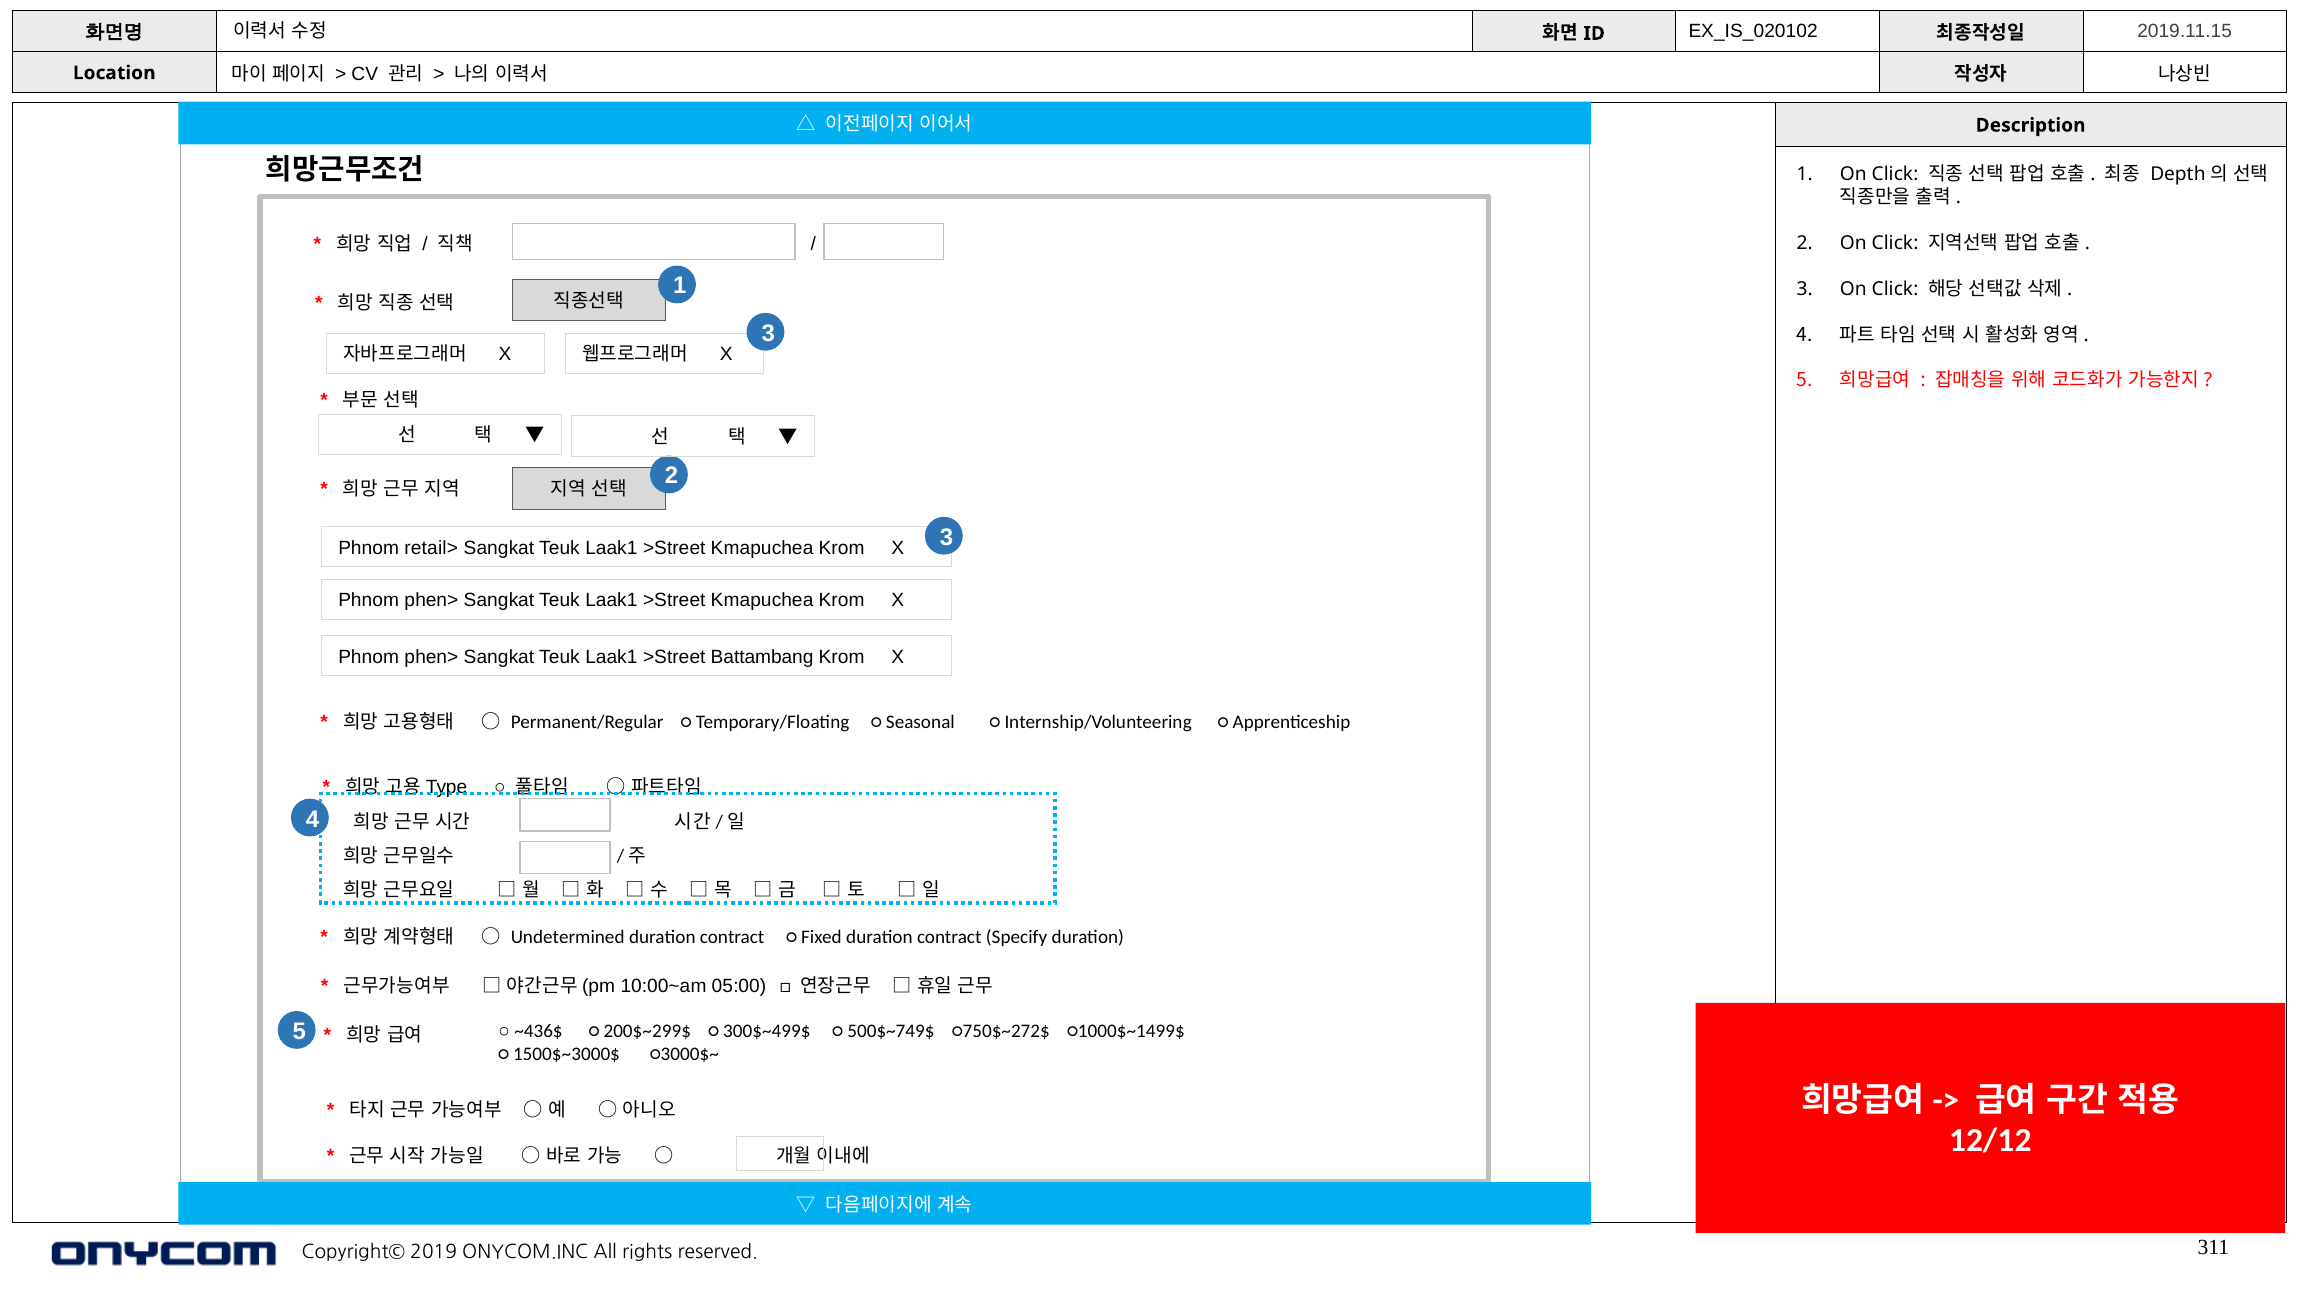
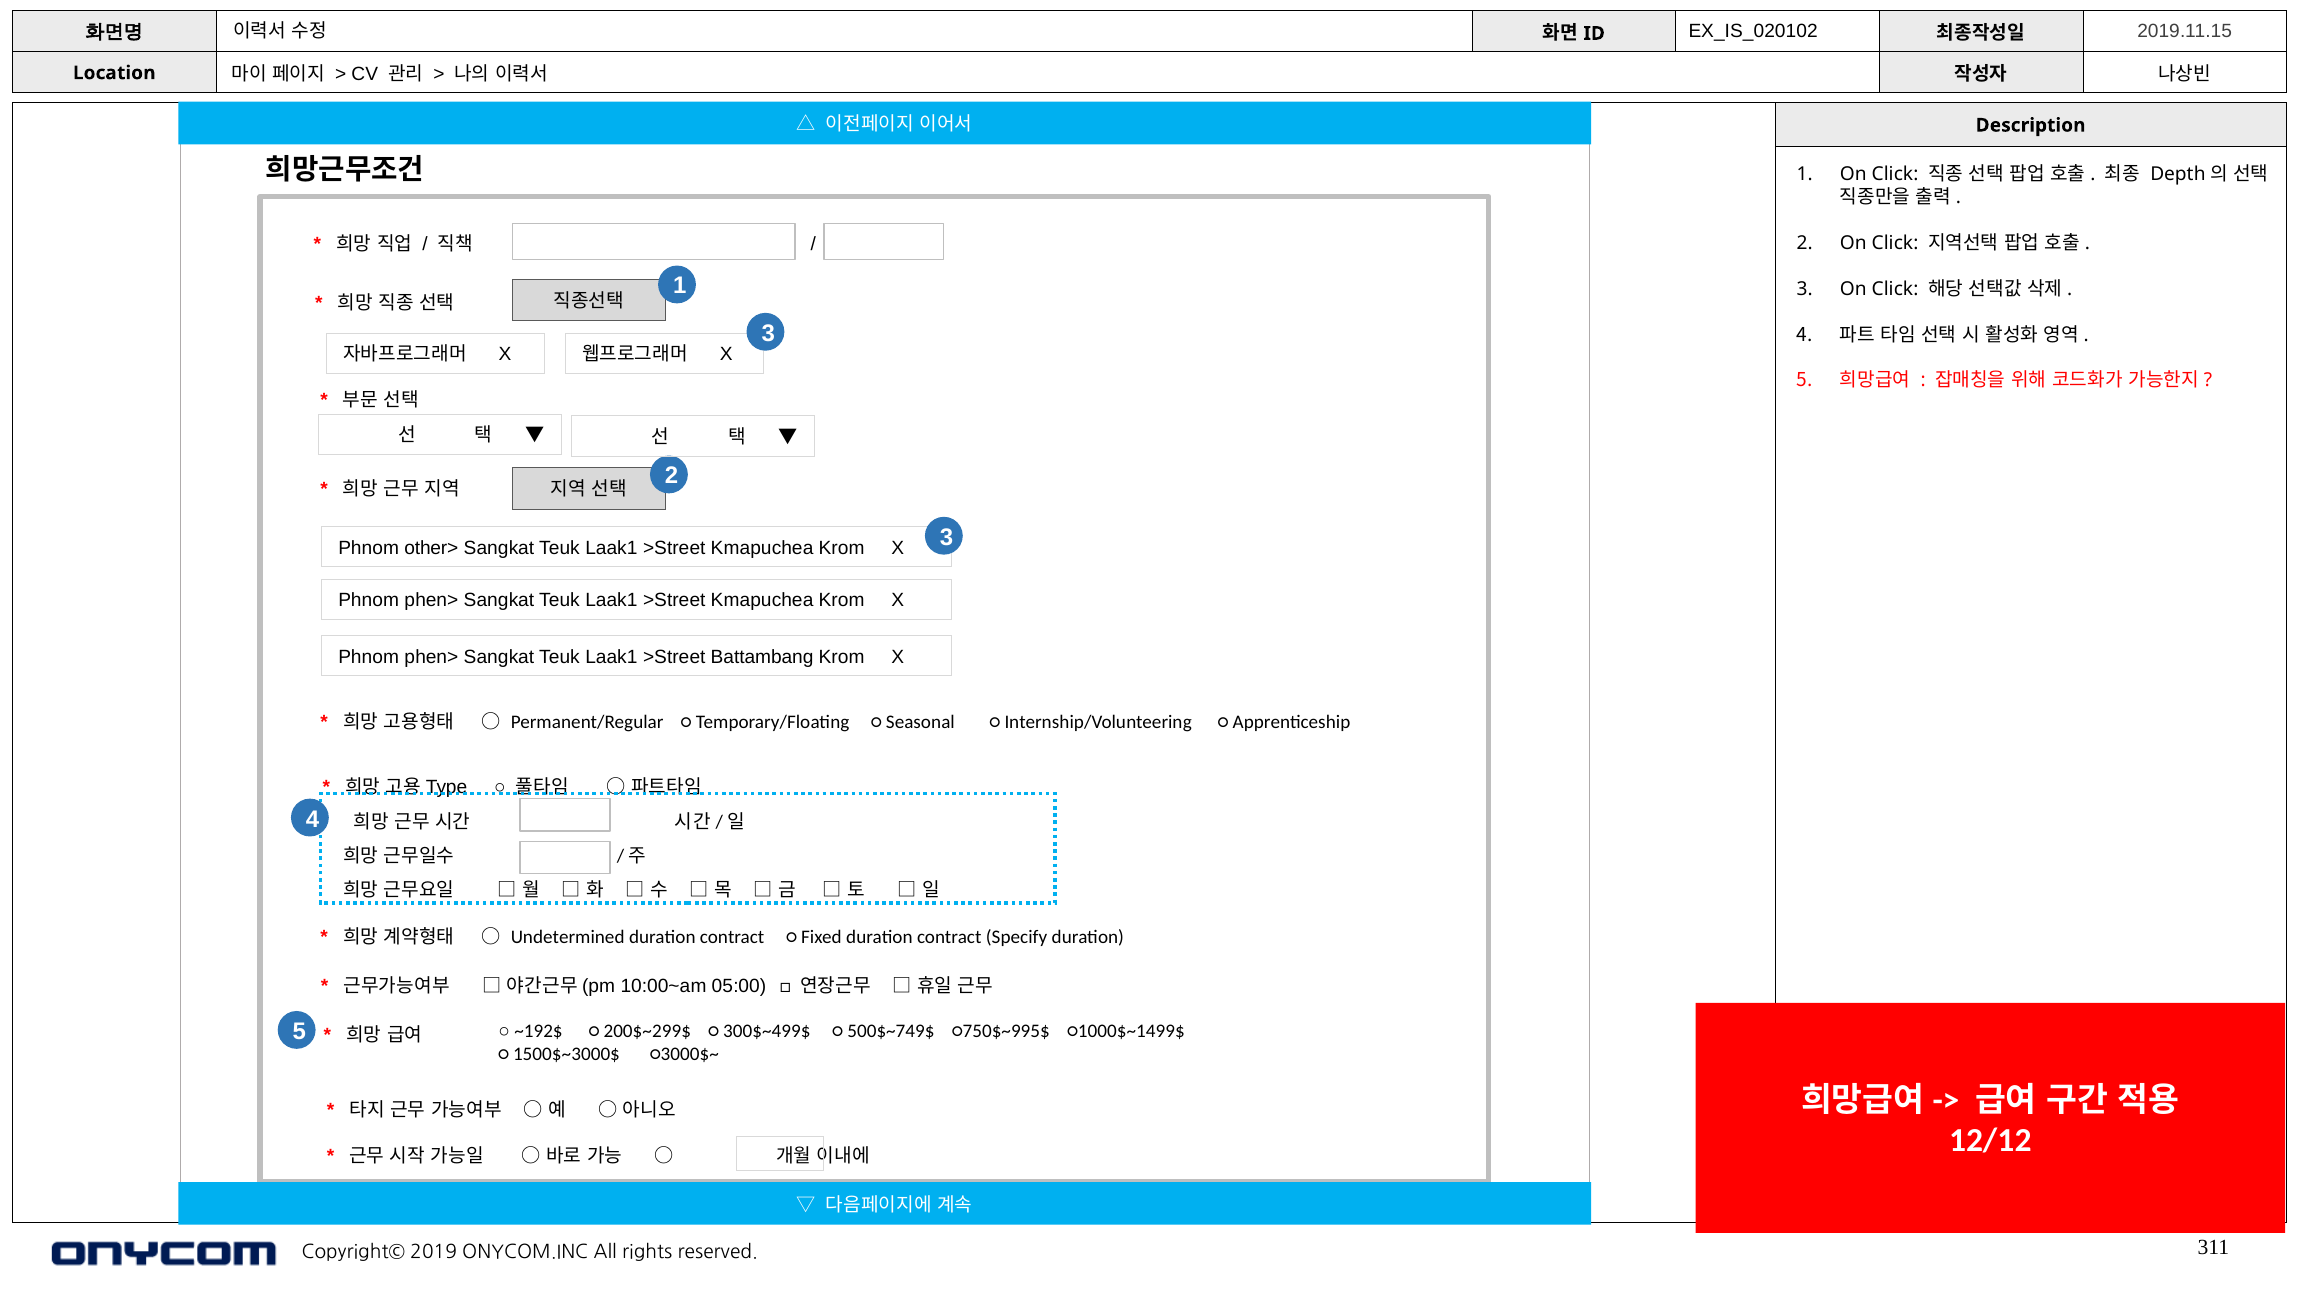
retail>: retail> -> other>
~436$: ~436$ -> ~192$
○750$~272$: ○750$~272$ -> ○750$~995$
